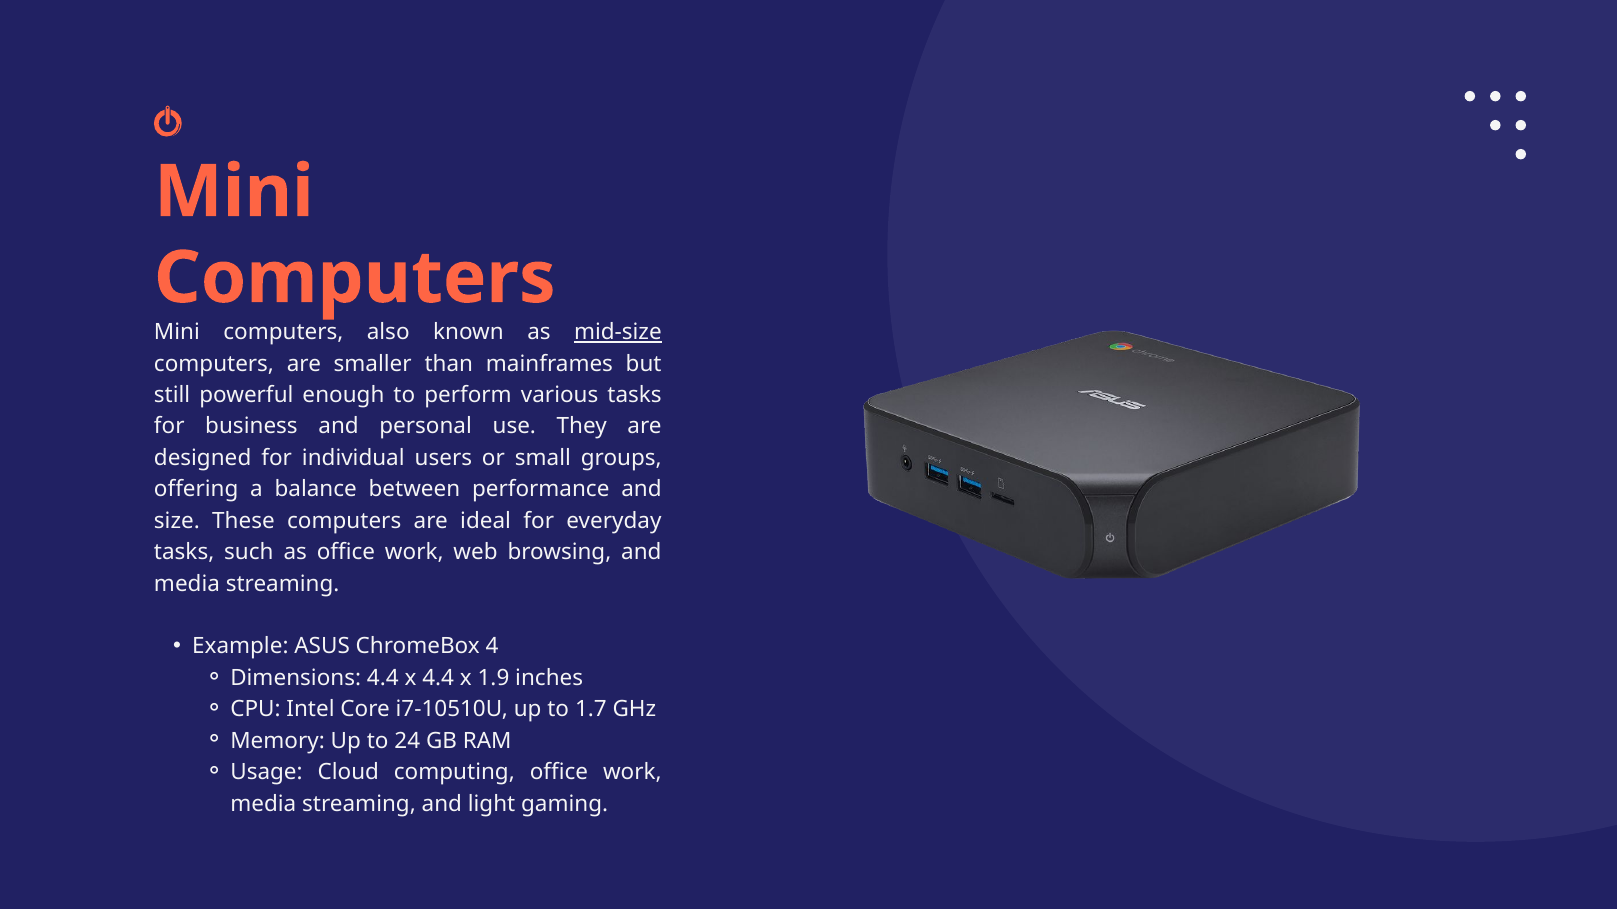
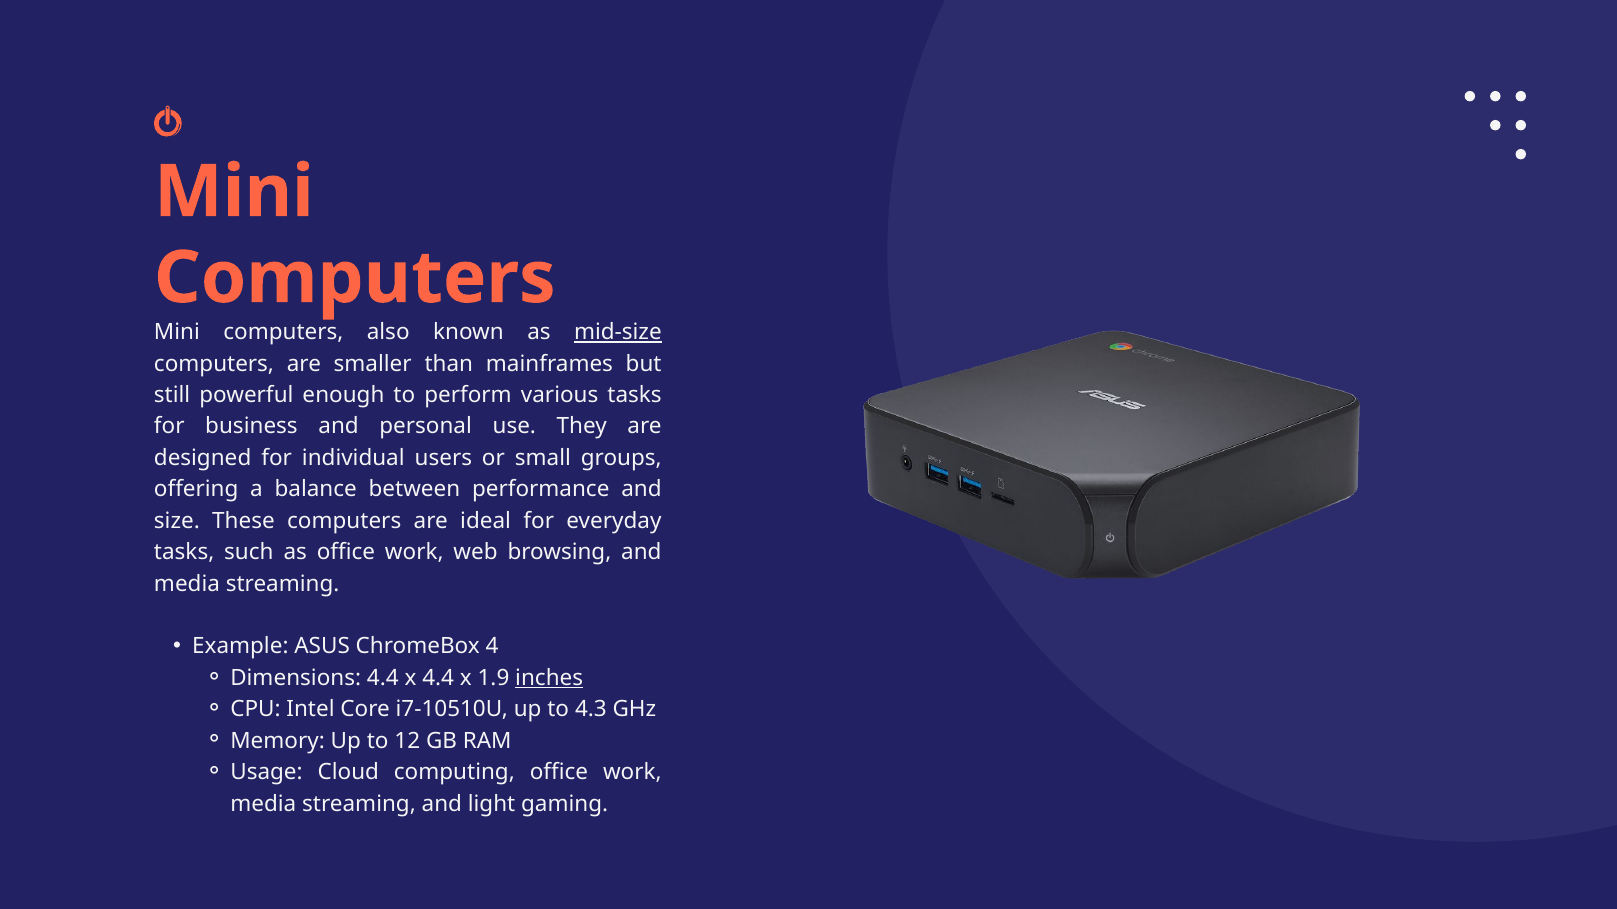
inches underline: none -> present
1.7: 1.7 -> 4.3
24: 24 -> 12
